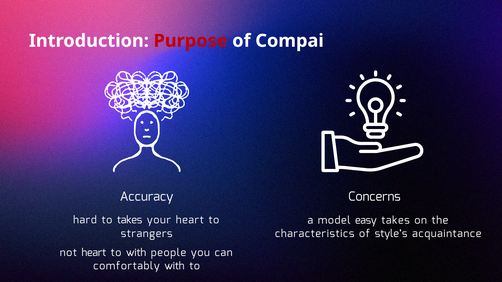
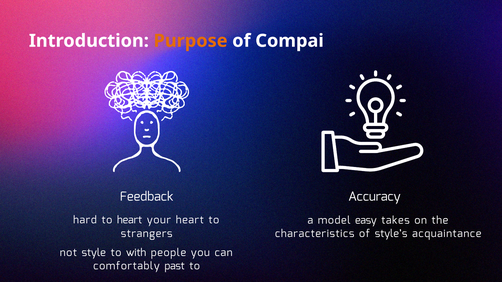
Purpose colour: red -> orange
Accuracy: Accuracy -> Feedback
Concerns: Concerns -> Accuracy
to takes: takes -> heart
not heart: heart -> style
comfortably with: with -> past
